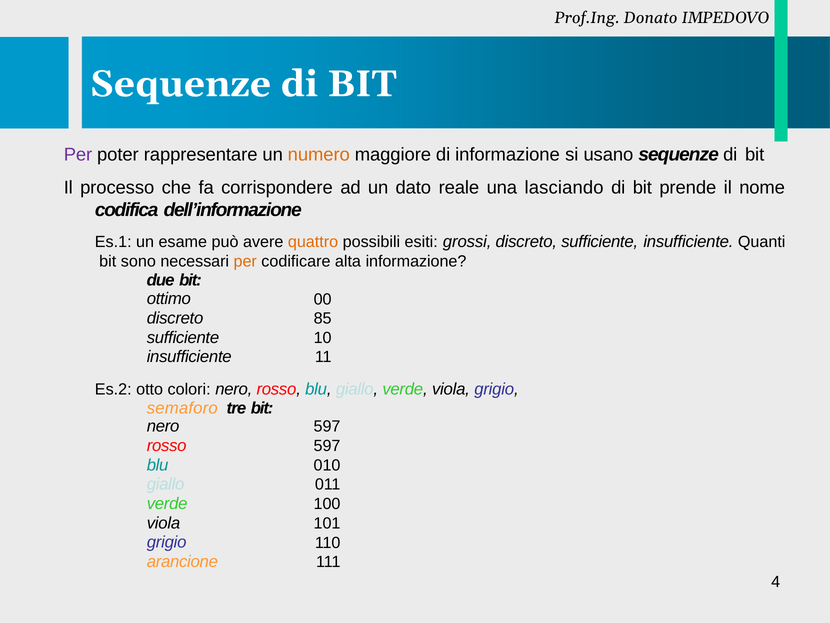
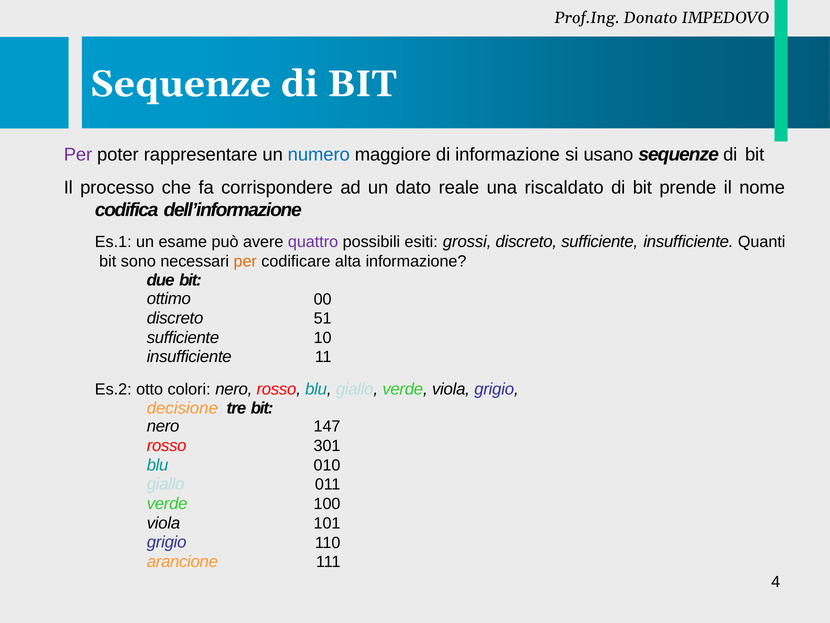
numero colour: orange -> blue
lasciando: lasciando -> riscaldato
quattro colour: orange -> purple
85: 85 -> 51
semaforo: semaforo -> decisione
nero 597: 597 -> 147
rosso 597: 597 -> 301
